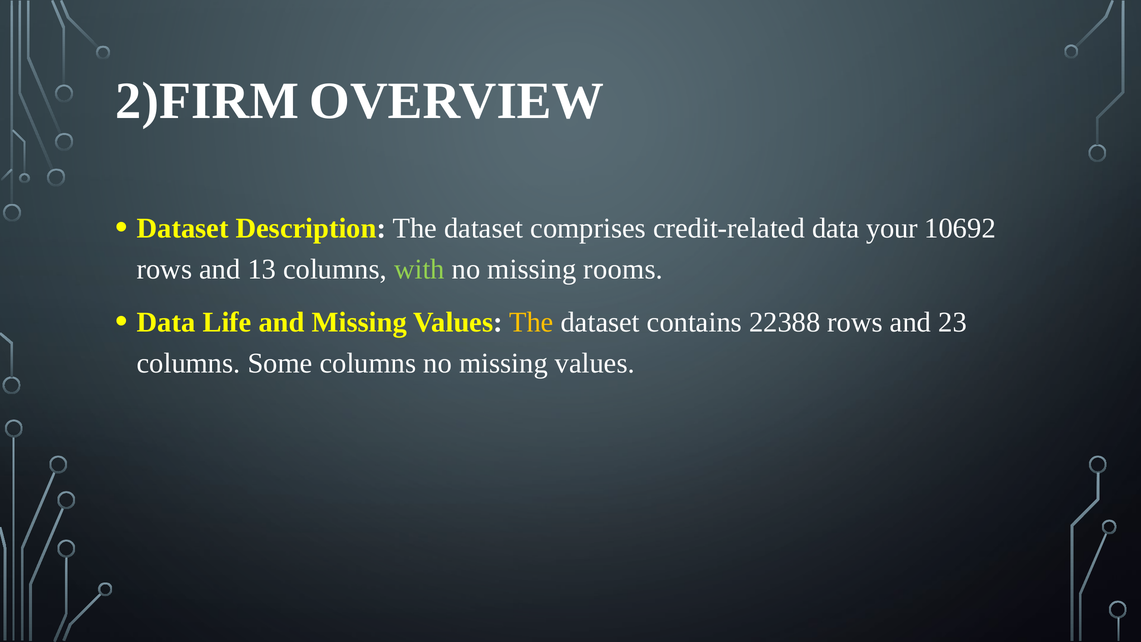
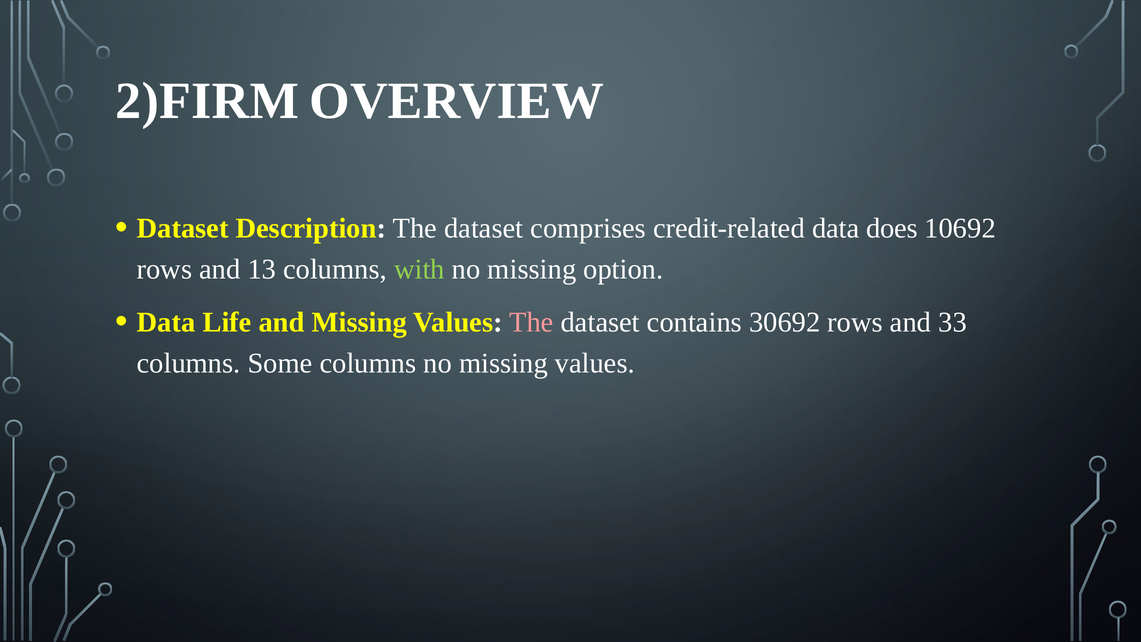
your: your -> does
rooms: rooms -> option
The at (531, 322) colour: yellow -> pink
22388: 22388 -> 30692
23: 23 -> 33
